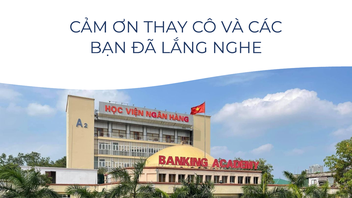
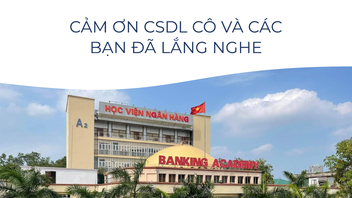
THAY: THAY -> CSDL
